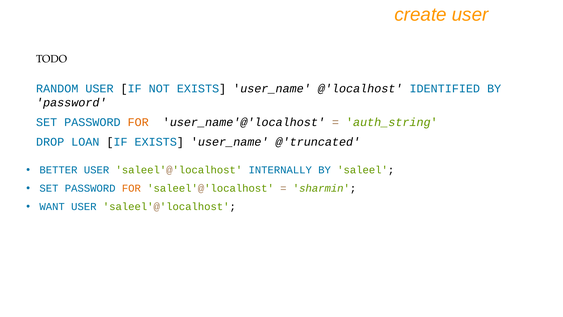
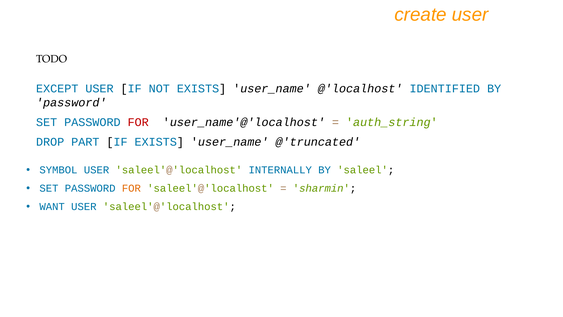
RANDOM: RANDOM -> EXCEPT
FOR at (138, 122) colour: orange -> red
LOAN: LOAN -> PART
BETTER: BETTER -> SYMBOL
